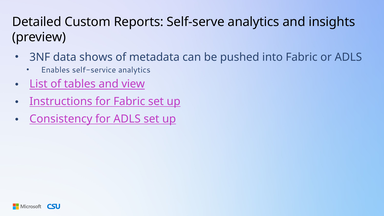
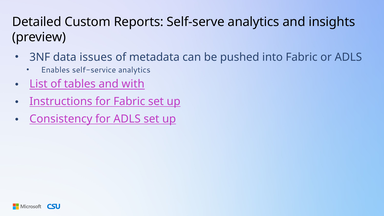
shows: shows -> issues
view: view -> with
